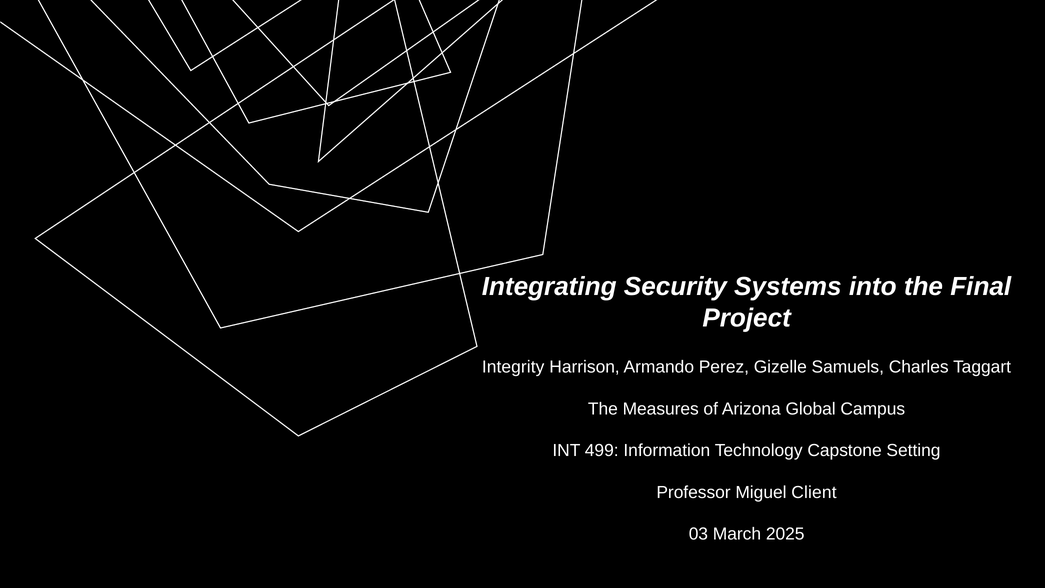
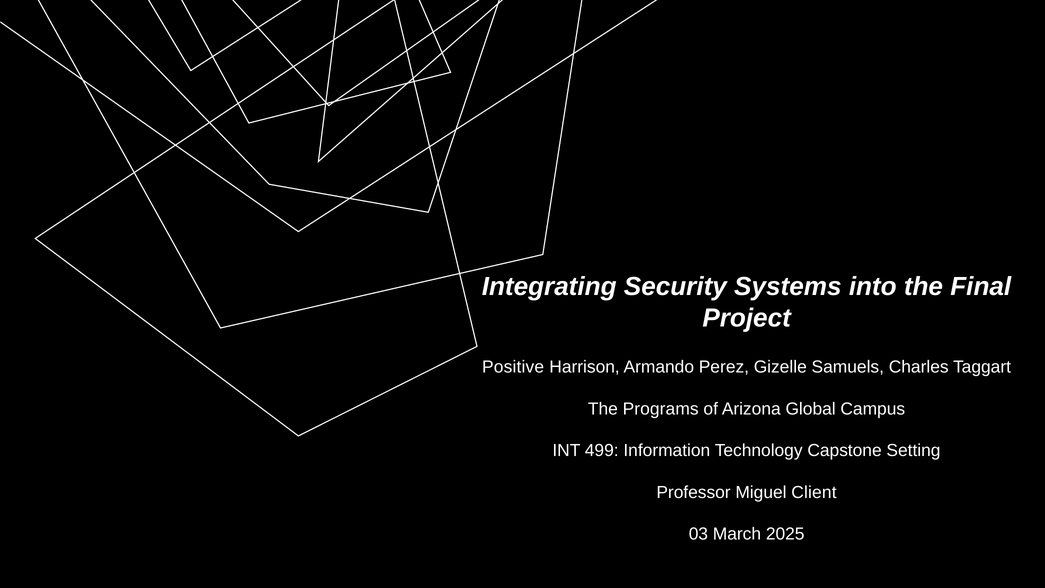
Integrity: Integrity -> Positive
Measures: Measures -> Programs
